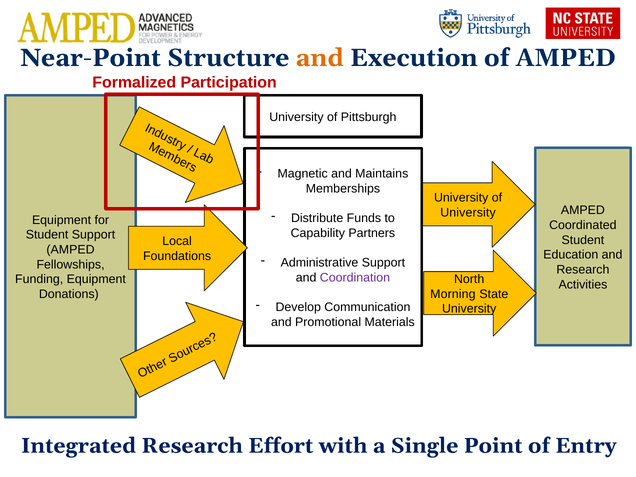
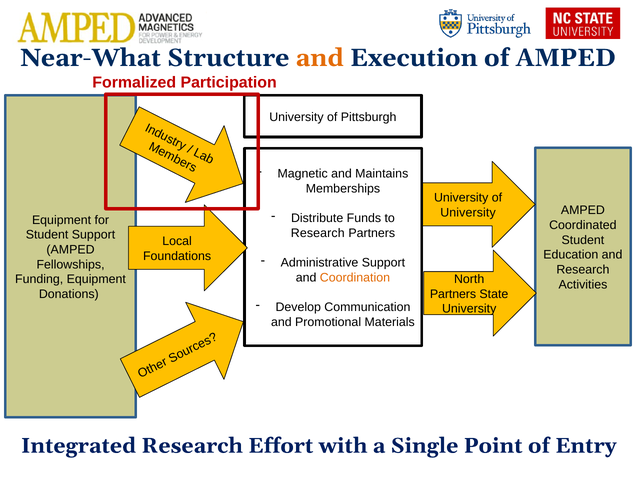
Near-Point: Near-Point -> Near-What
Capability at (318, 233): Capability -> Research
Coordination colour: purple -> orange
Morning at (453, 294): Morning -> Partners
